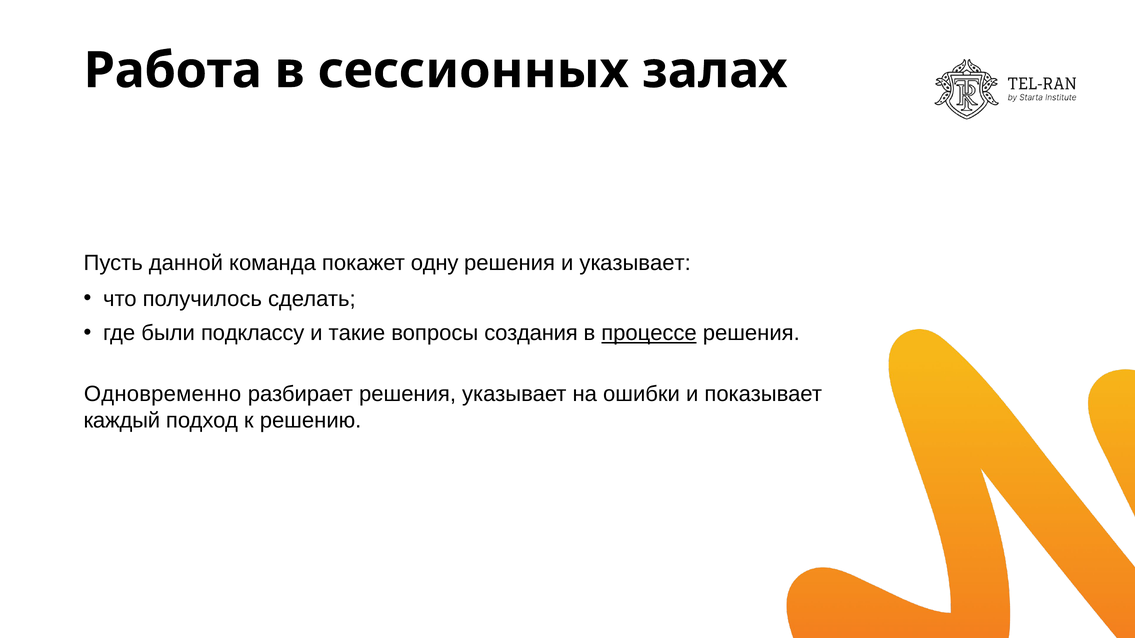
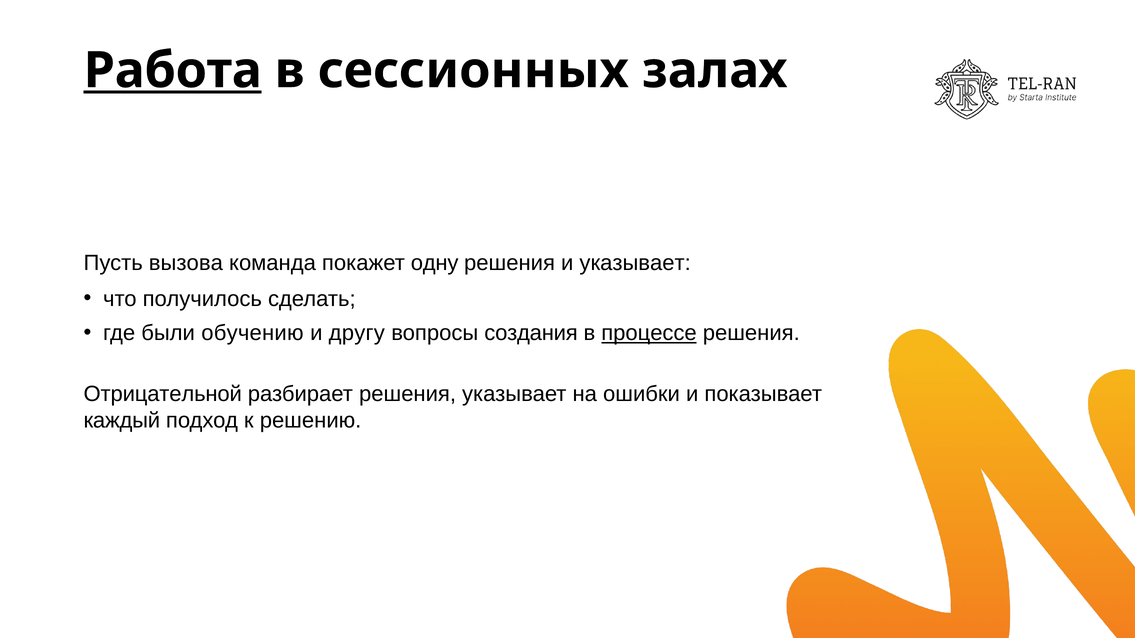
Работа underline: none -> present
данной: данной -> вызова
подклассу: подклассу -> обучению
такие: такие -> другу
Одновременно: Одновременно -> Отрицательной
